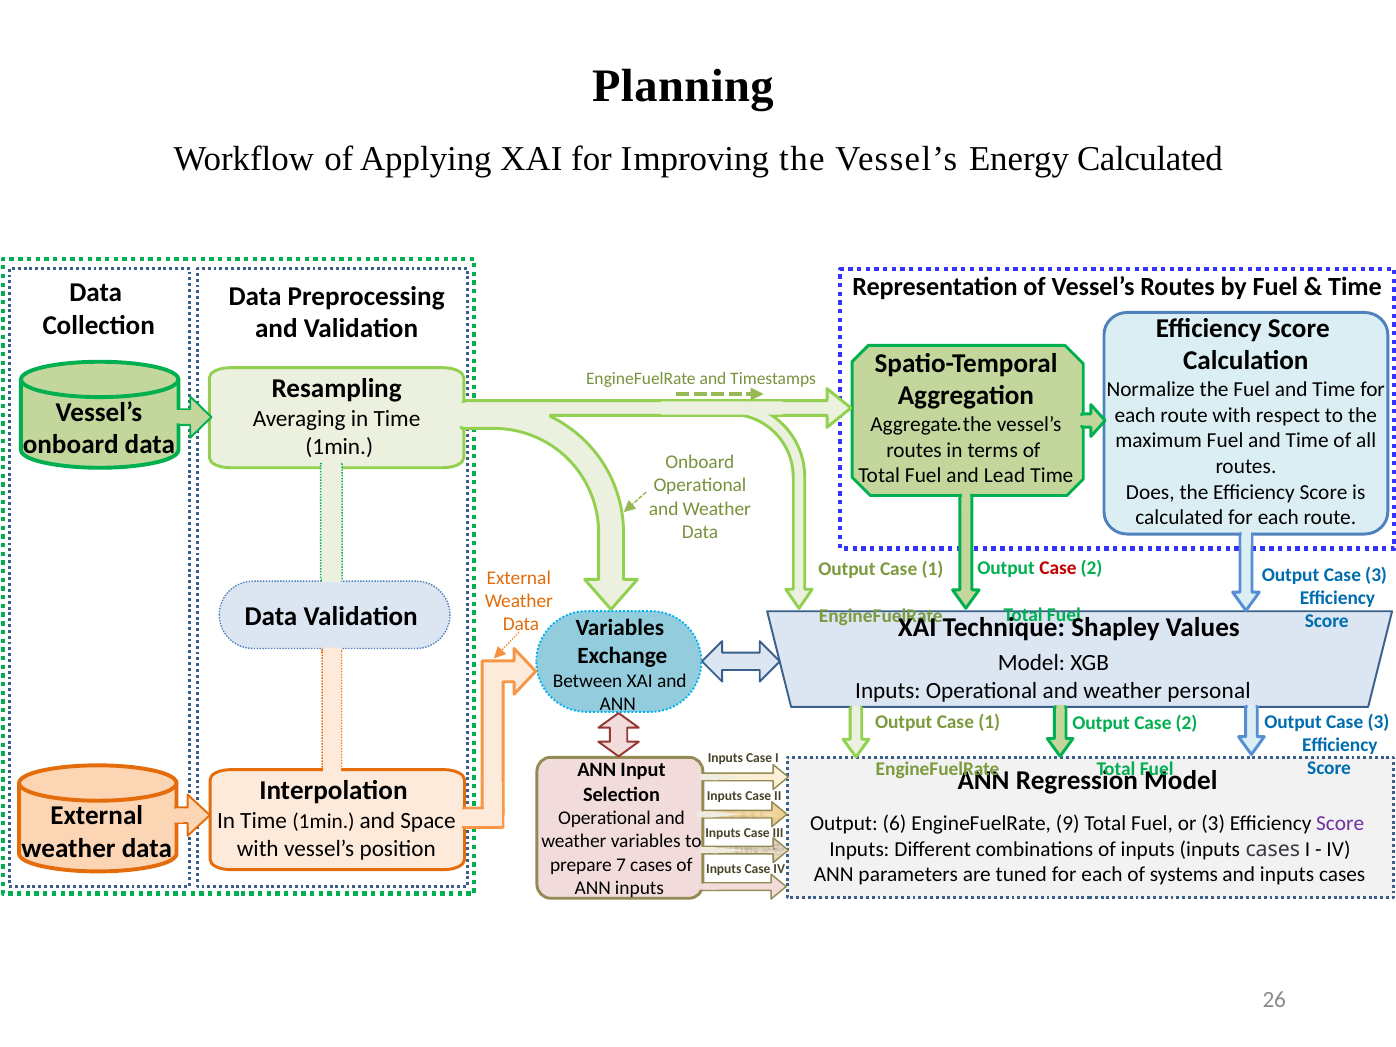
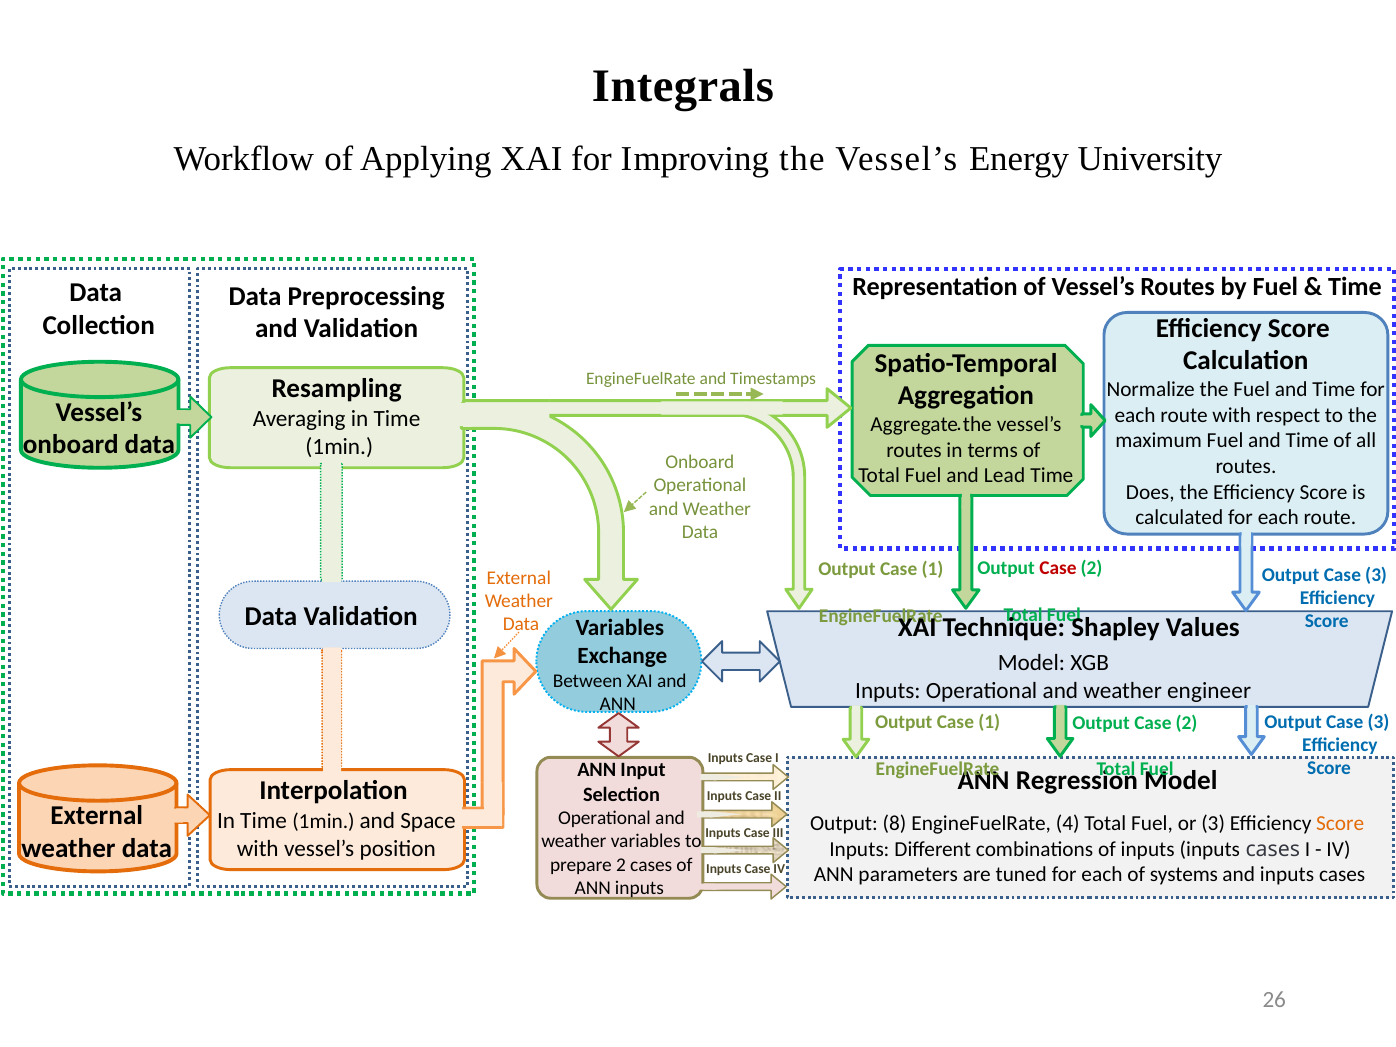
Planning: Planning -> Integrals
Energy Calculated: Calculated -> University
personal: personal -> engineer
6: 6 -> 8
9: 9 -> 4
Score at (1340, 824) colour: purple -> orange
prepare 7: 7 -> 2
